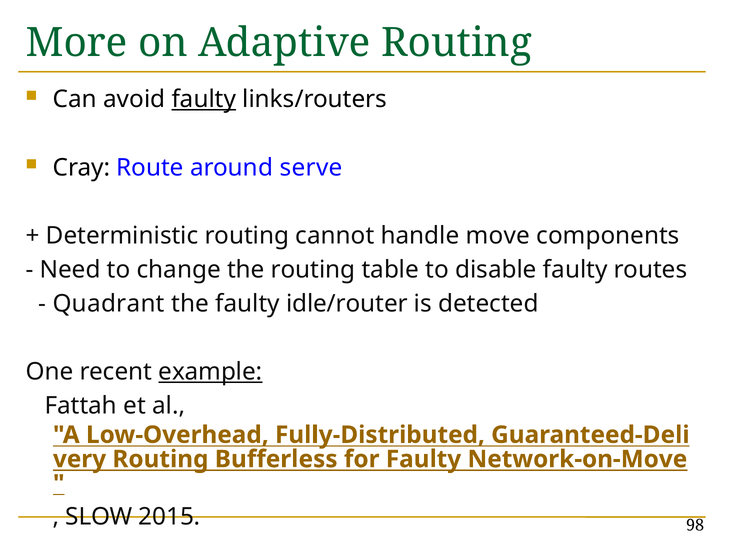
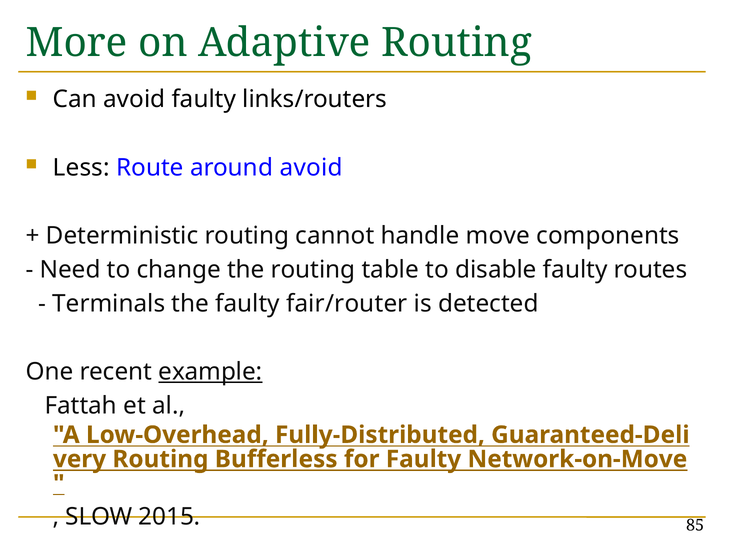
faulty at (204, 100) underline: present -> none
Cray: Cray -> Less
around serve: serve -> avoid
Quadrant: Quadrant -> Terminals
idle/router: idle/router -> fair/router
98: 98 -> 85
